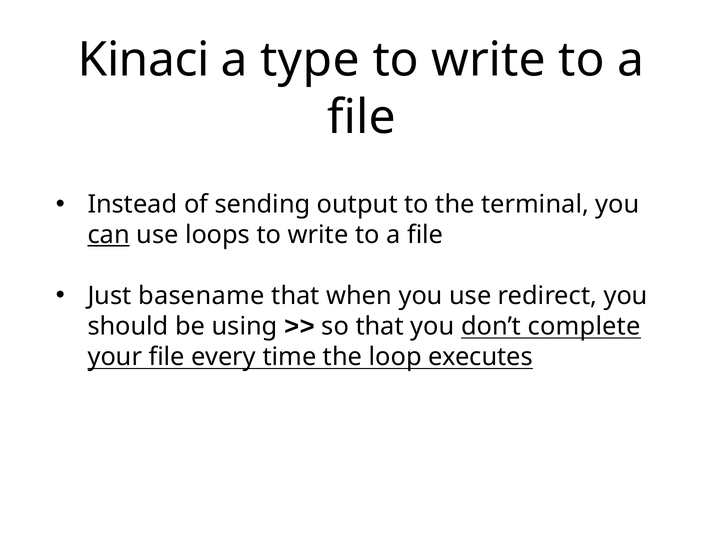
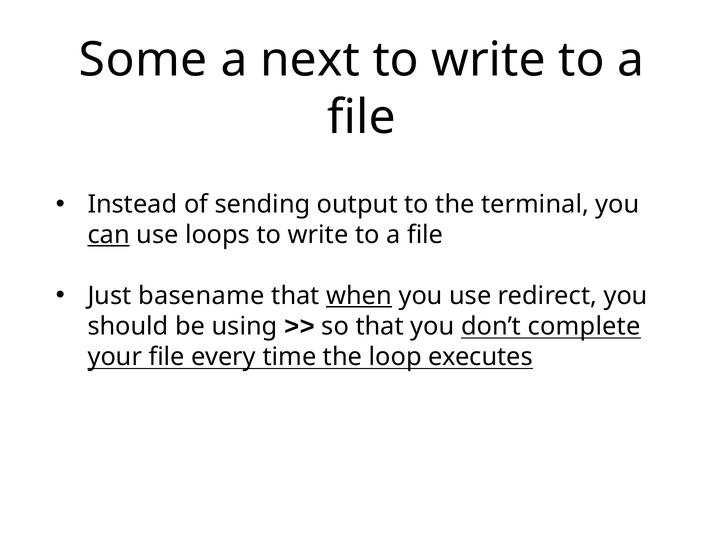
Kinaci: Kinaci -> Some
type: type -> next
when underline: none -> present
